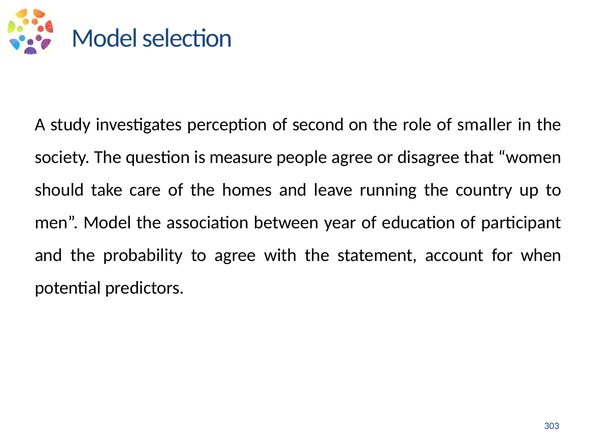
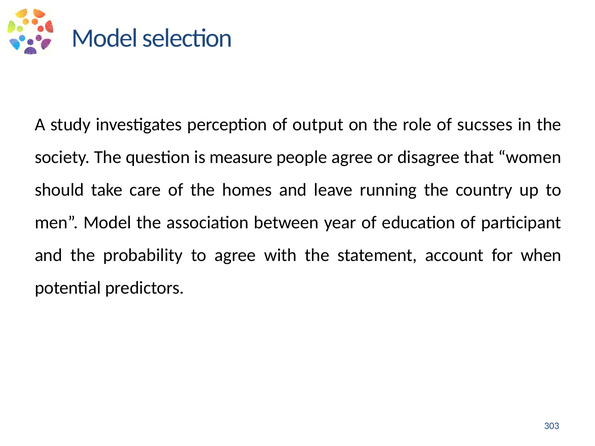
second: second -> output
smaller: smaller -> sucsses
